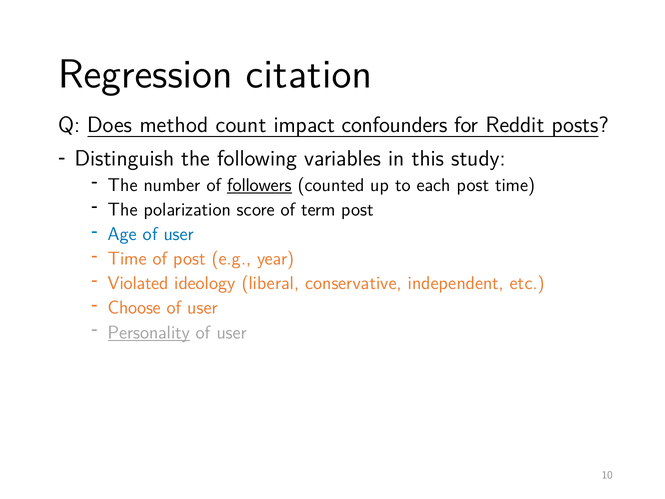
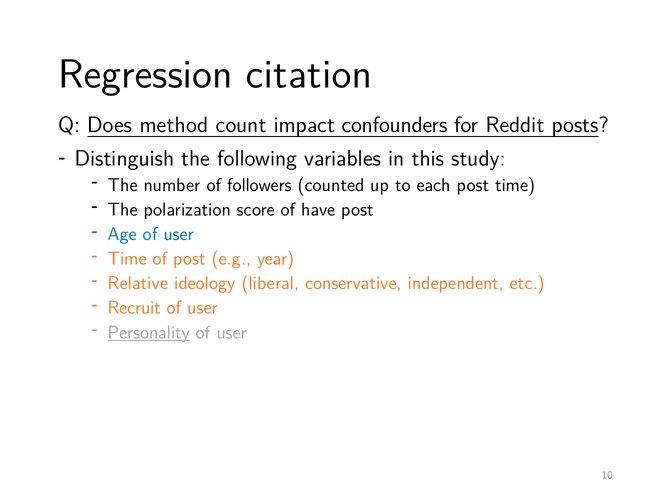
followers underline: present -> none
term: term -> have
Violated: Violated -> Relative
Choose: Choose -> Recruit
